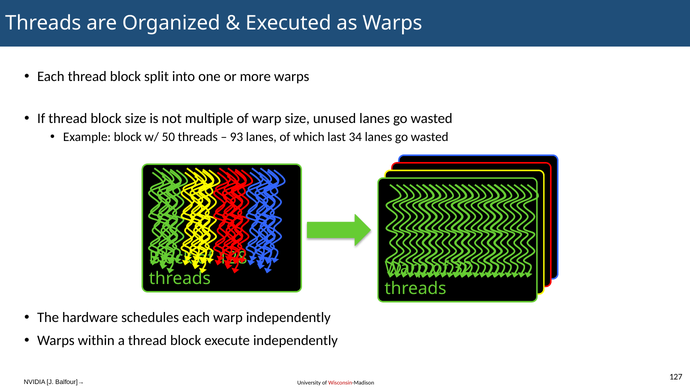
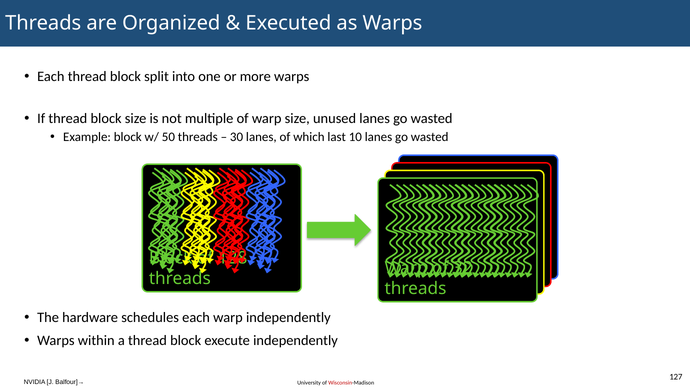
93: 93 -> 30
34: 34 -> 10
